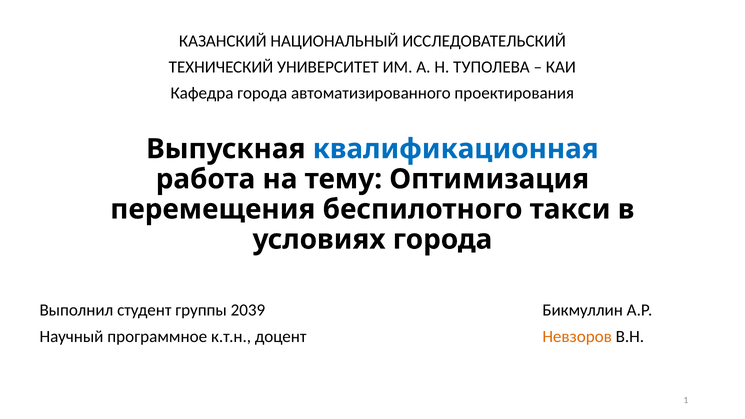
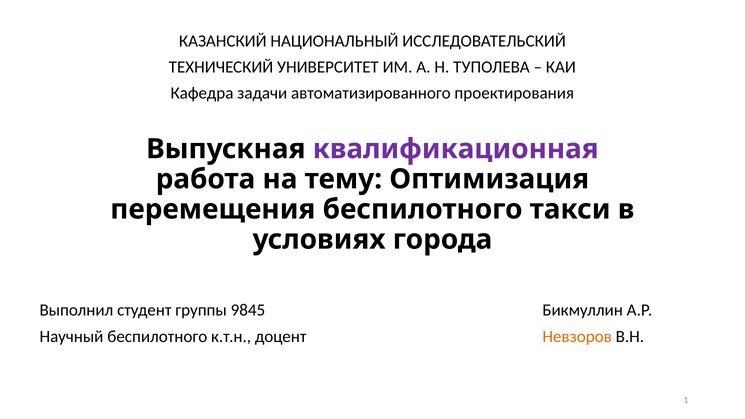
Кафедра города: города -> задачи
квалификационная colour: blue -> purple
2039: 2039 -> 9845
Научный программное: программное -> беспилотного
